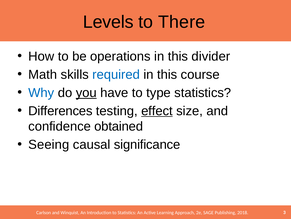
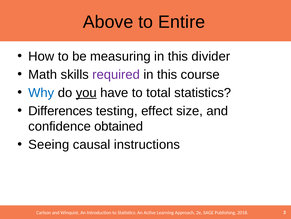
Levels: Levels -> Above
There: There -> Entire
operations: operations -> measuring
required colour: blue -> purple
type: type -> total
effect underline: present -> none
significance: significance -> instructions
